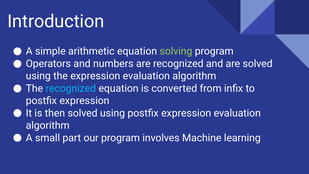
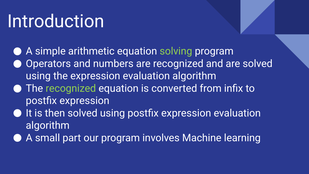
recognized at (71, 88) colour: light blue -> light green
